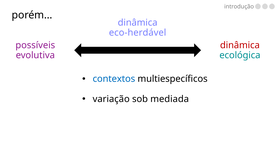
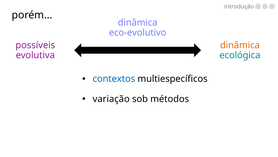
eco-herdável: eco-herdável -> eco-evolutivo
dinâmica at (240, 45) colour: red -> orange
mediada: mediada -> métodos
